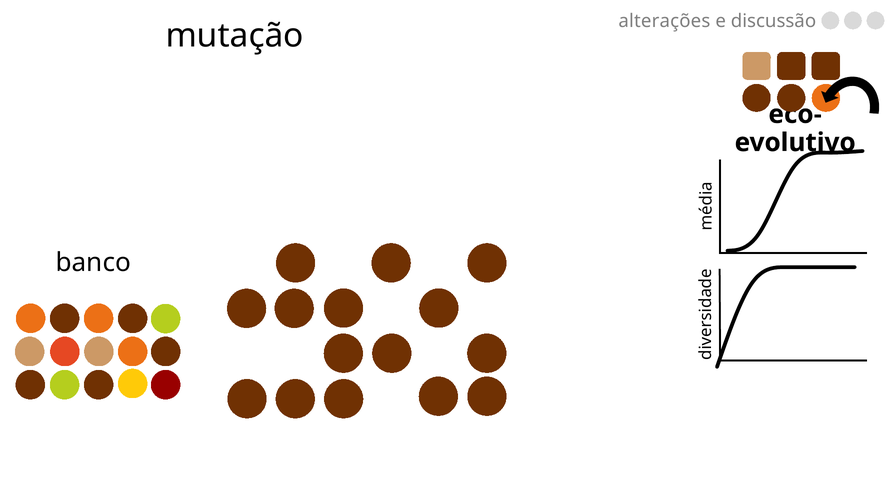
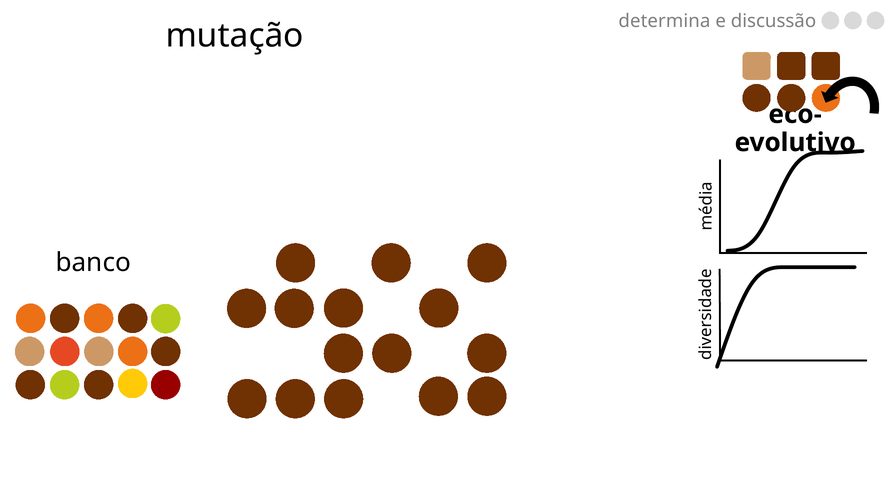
alterações: alterações -> determina
